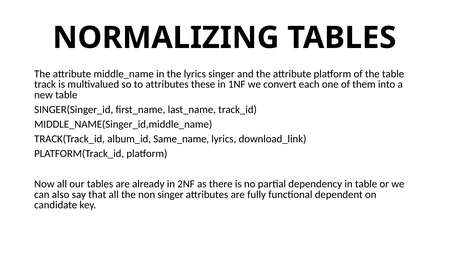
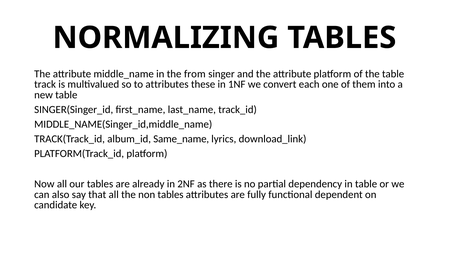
the lyrics: lyrics -> from
non singer: singer -> tables
